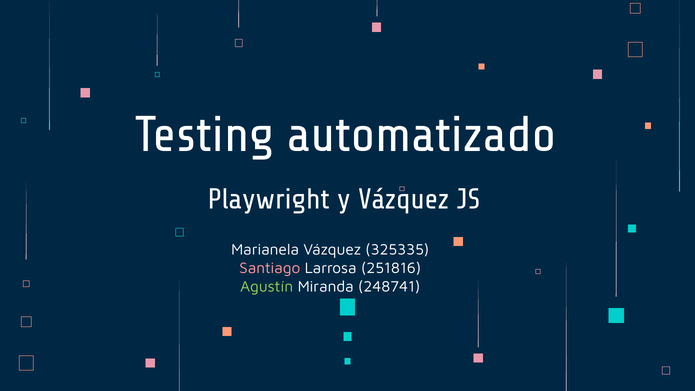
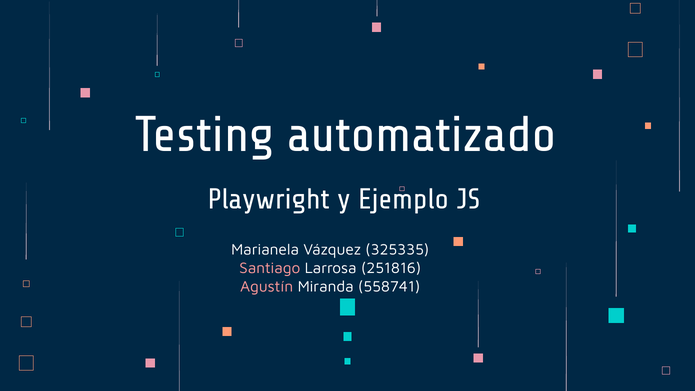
y Vázquez: Vázquez -> Ejemplo
Agustín colour: light green -> pink
248741: 248741 -> 558741
